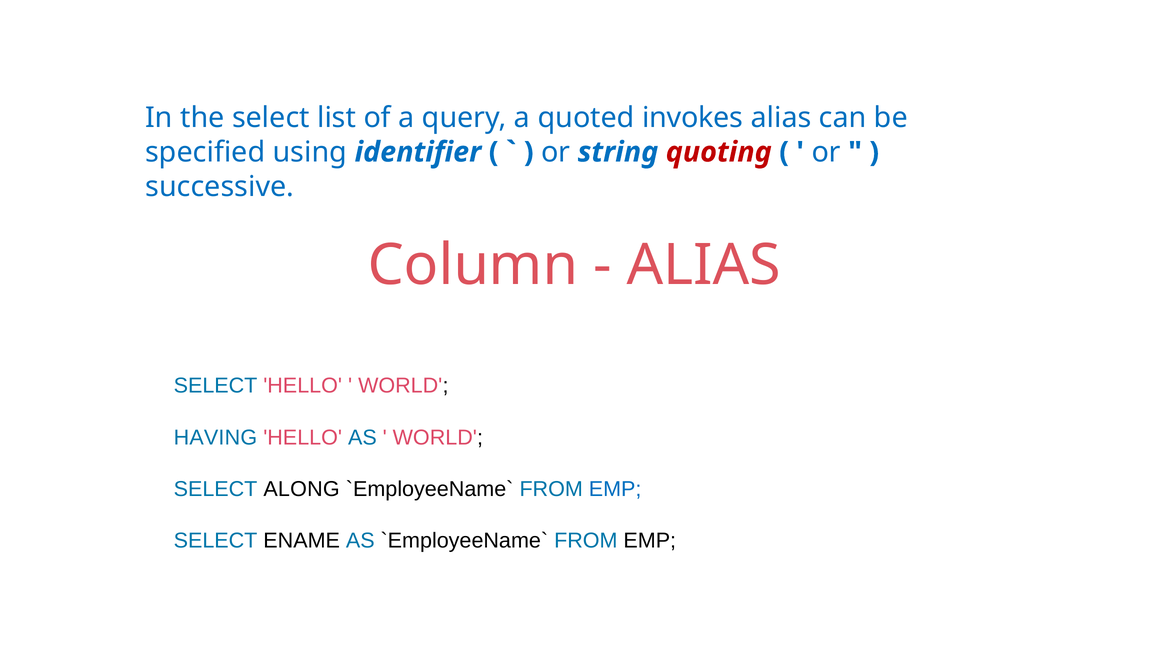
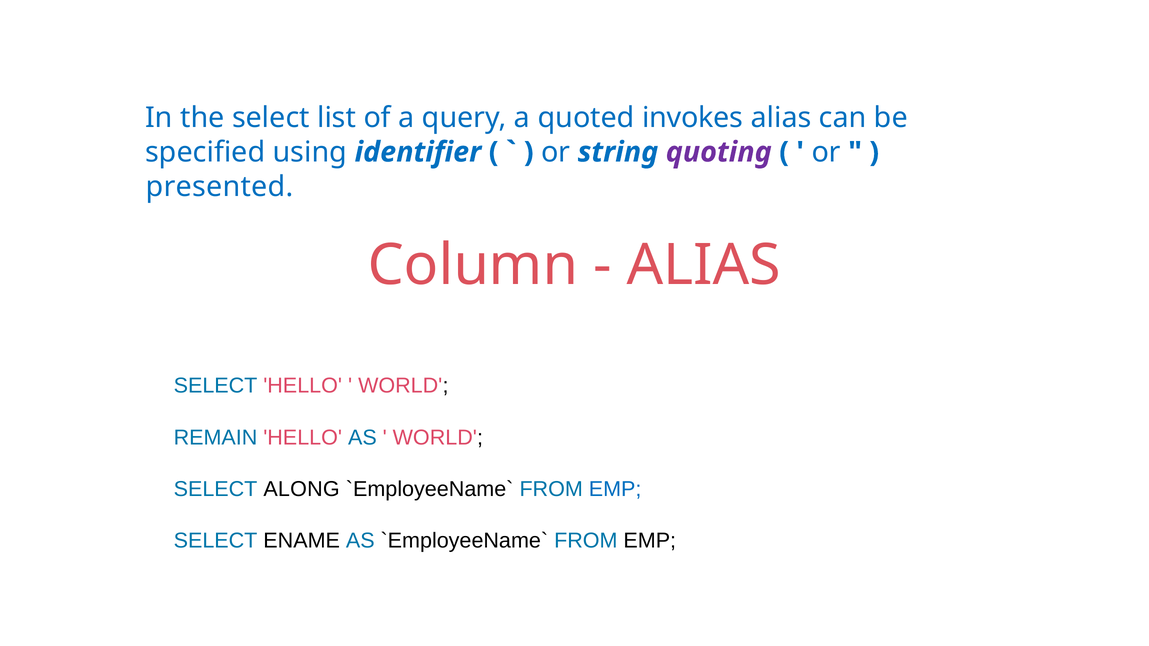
quoting colour: red -> purple
successive: successive -> presented
HAVING: HAVING -> REMAIN
